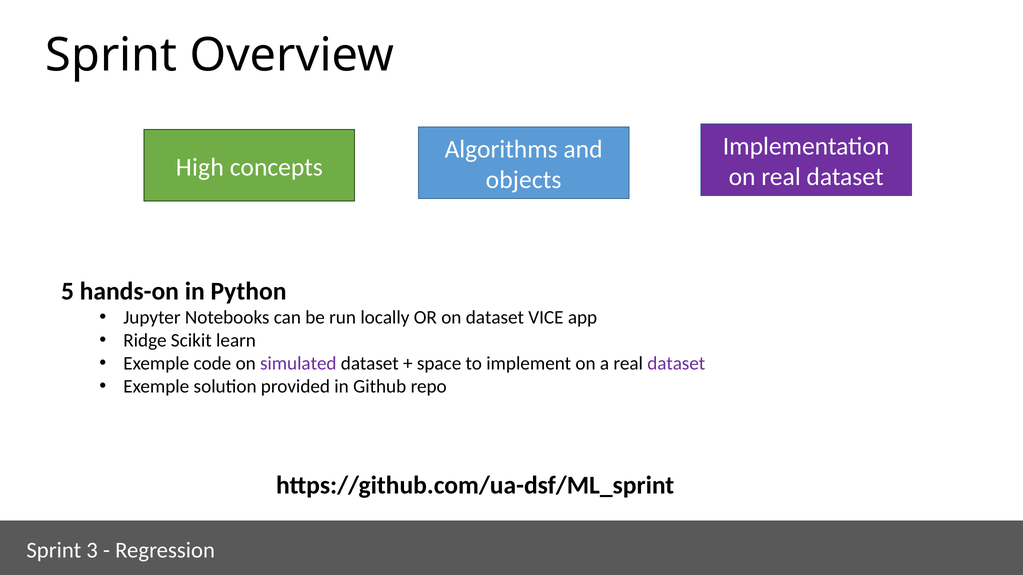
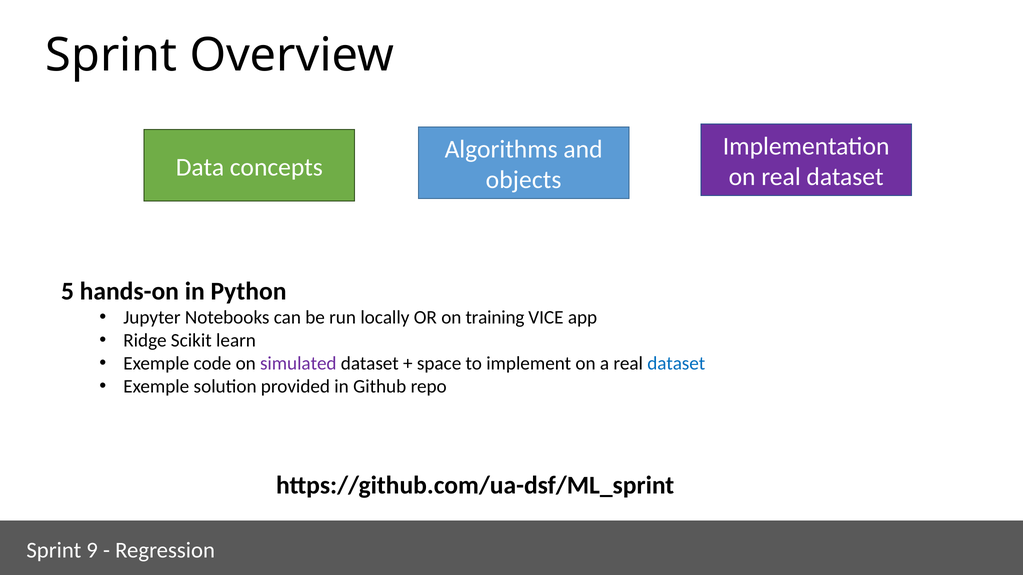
High: High -> Data
on dataset: dataset -> training
dataset at (676, 364) colour: purple -> blue
3: 3 -> 9
